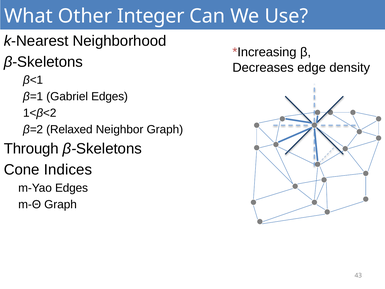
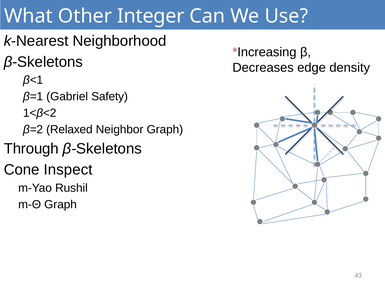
Gabriel Edges: Edges -> Safety
Indices: Indices -> Inspect
m-Yao Edges: Edges -> Rushil
